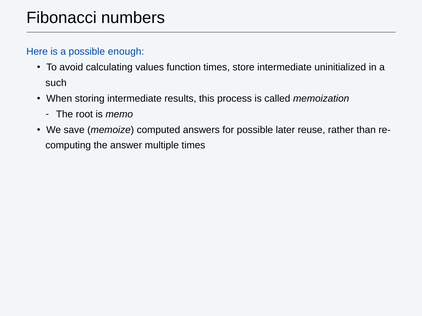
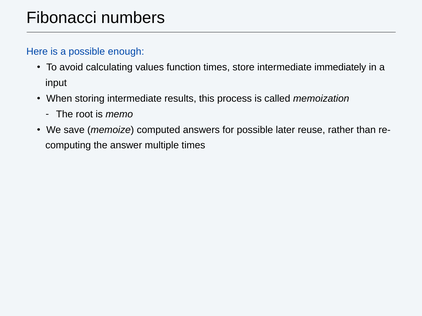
uninitialized: uninitialized -> immediately
such: such -> input
